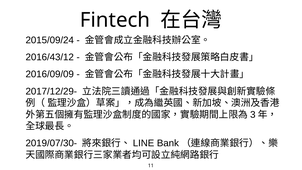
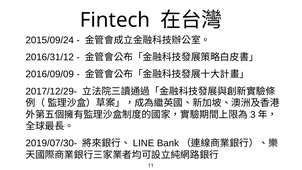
2016/43/12: 2016/43/12 -> 2016/31/12
